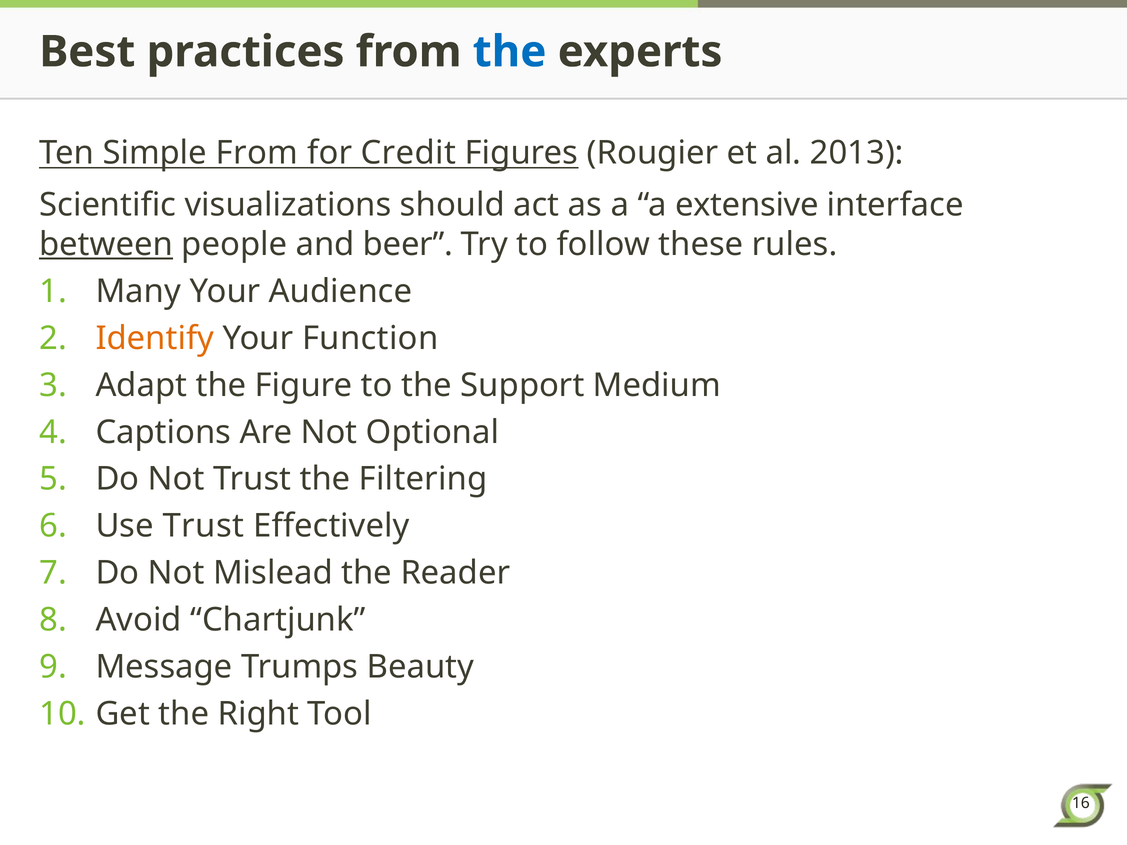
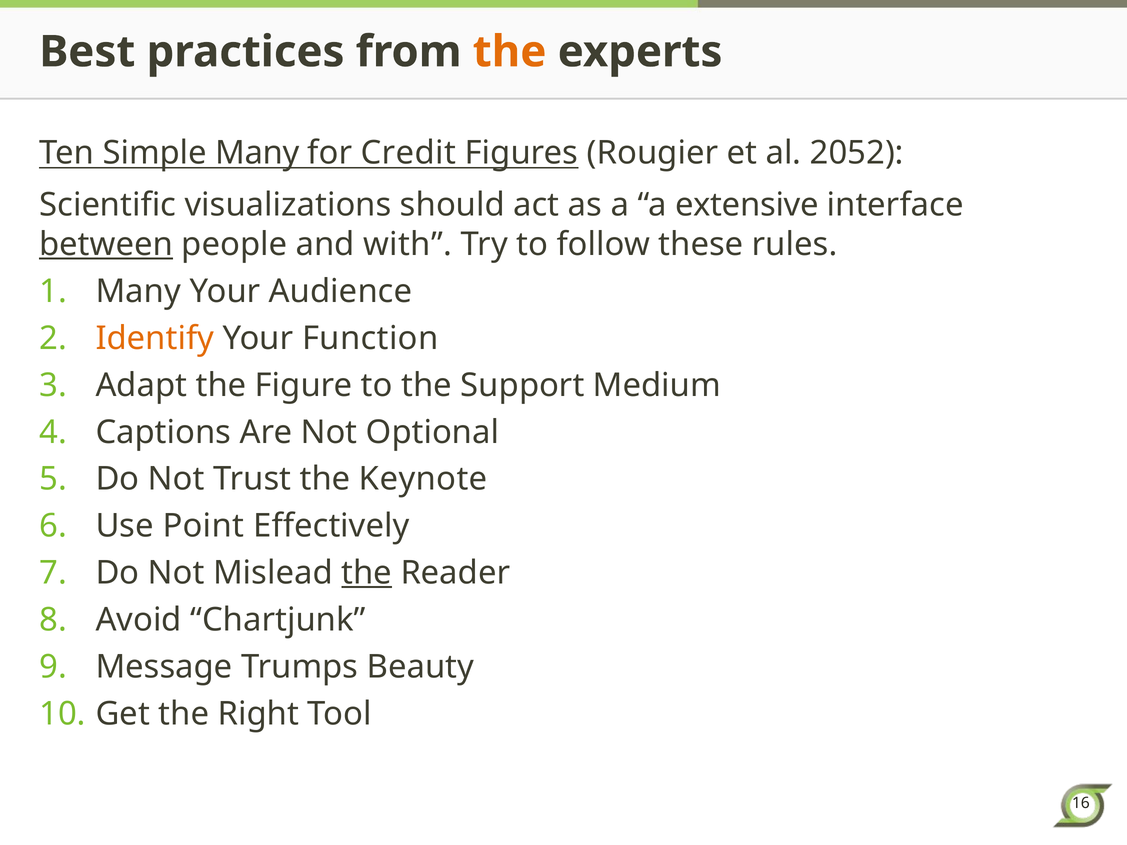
the at (510, 52) colour: blue -> orange
Simple From: From -> Many
2013: 2013 -> 2052
beer: beer -> with
Filtering: Filtering -> Keynote
Use Trust: Trust -> Point
the at (367, 573) underline: none -> present
